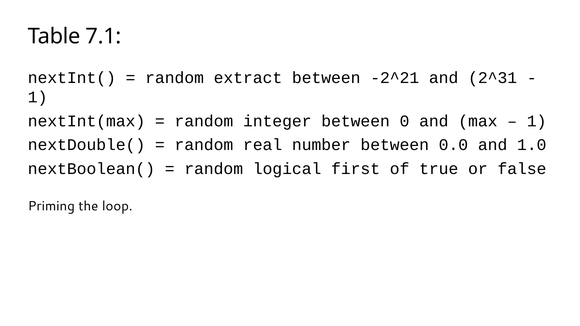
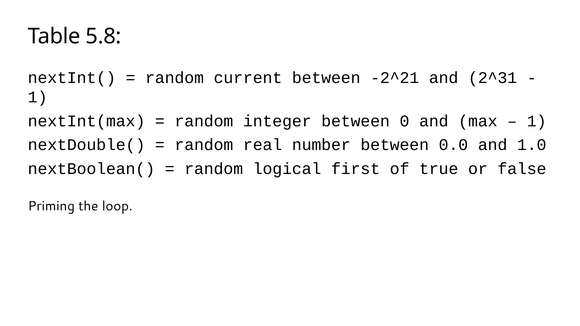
7.1: 7.1 -> 5.8
extract: extract -> current
